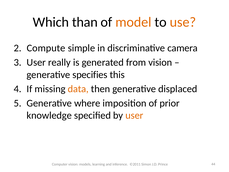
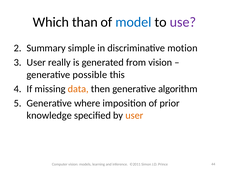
model colour: orange -> blue
use colour: orange -> purple
Compute: Compute -> Summary
camera: camera -> motion
specifies: specifies -> possible
displaced: displaced -> algorithm
